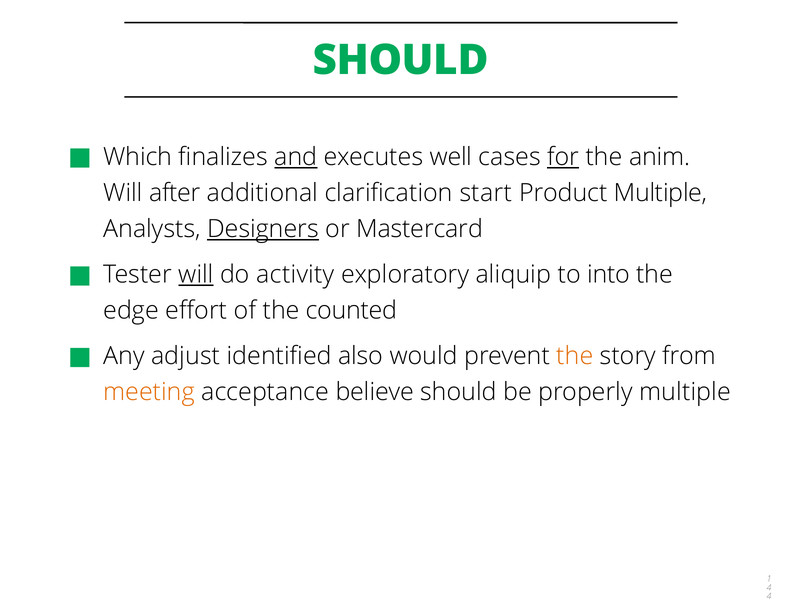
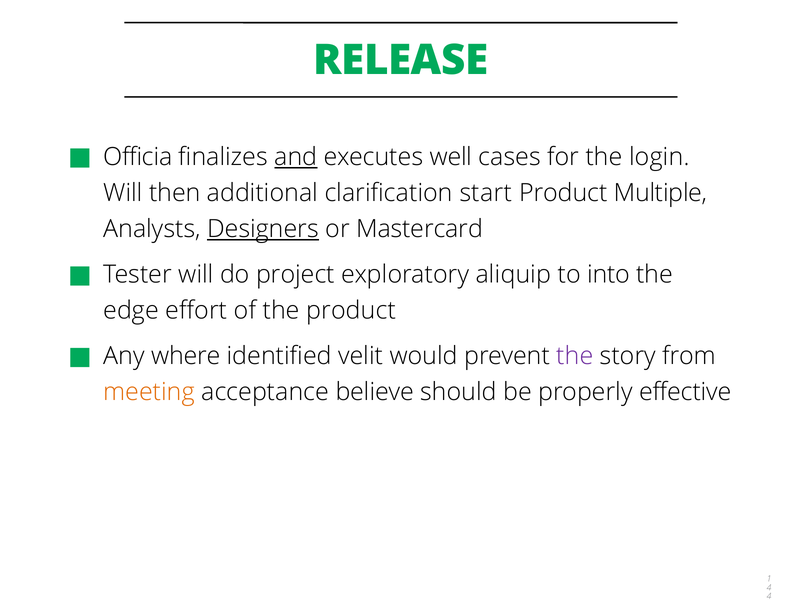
SHOULD at (401, 60): SHOULD -> RELEASE
Which: Which -> Officia
for underline: present -> none
anim: anim -> login
after: after -> then
will at (196, 274) underline: present -> none
activity: activity -> project
the counted: counted -> product
adjust: adjust -> where
also: also -> velit
the at (575, 356) colour: orange -> purple
properly multiple: multiple -> effective
